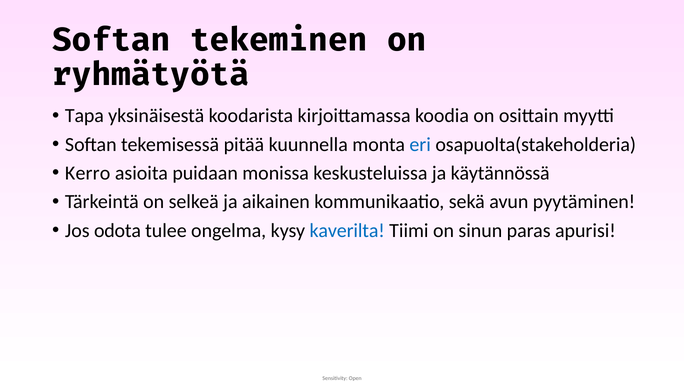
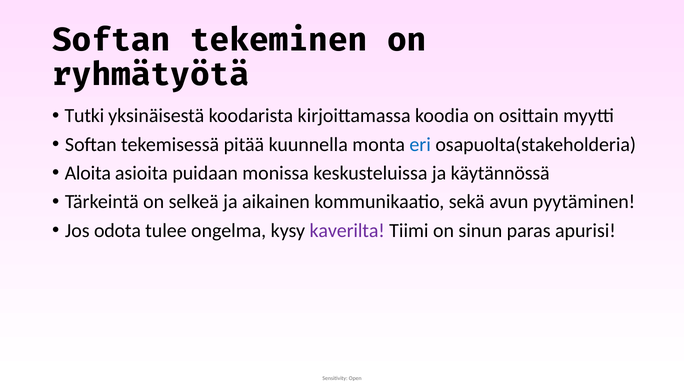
Tapa: Tapa -> Tutki
Kerro: Kerro -> Aloita
kaverilta colour: blue -> purple
